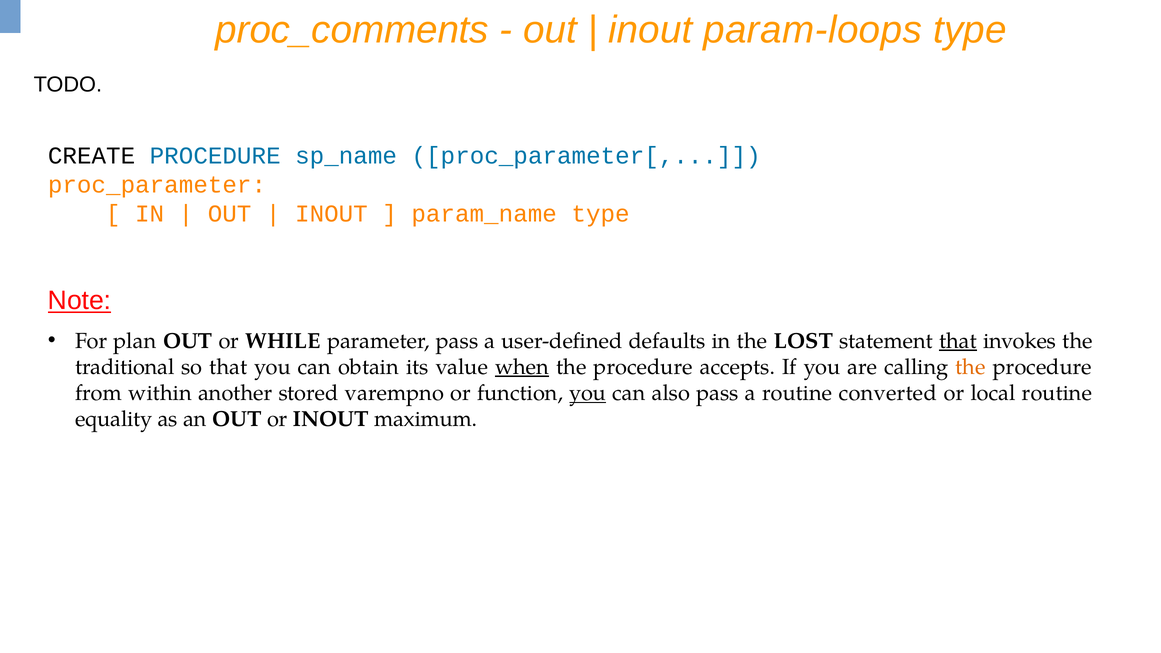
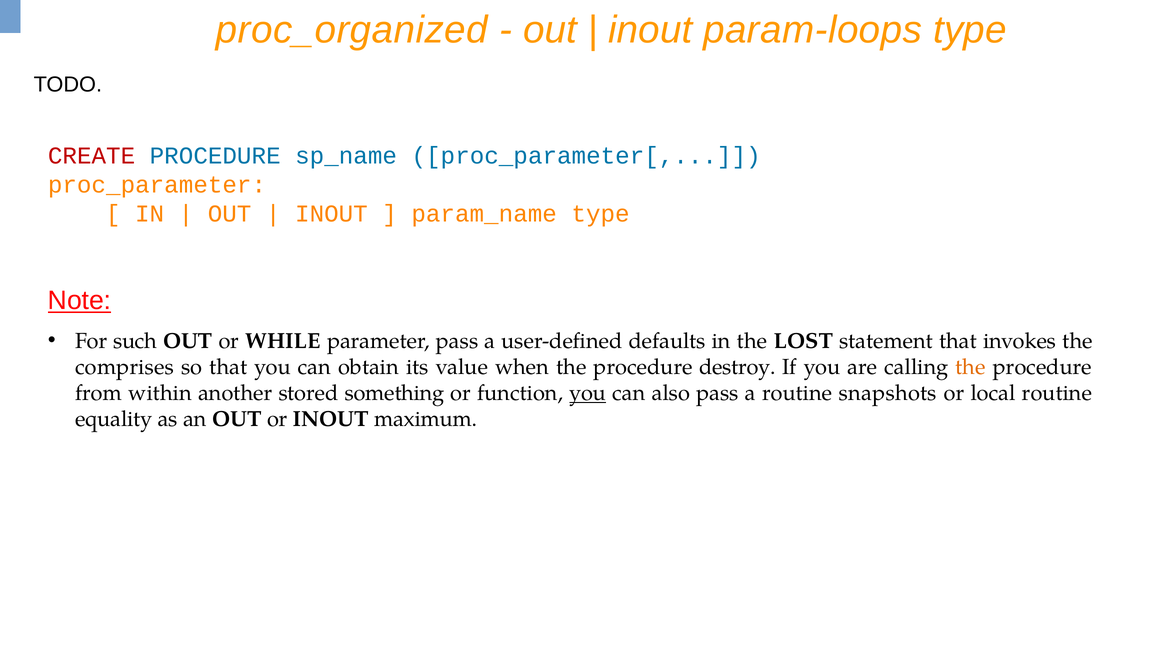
proc_comments: proc_comments -> proc_organized
CREATE colour: black -> red
plan: plan -> such
that at (958, 341) underline: present -> none
traditional: traditional -> comprises
when underline: present -> none
accepts: accepts -> destroy
varempno: varempno -> something
converted: converted -> snapshots
